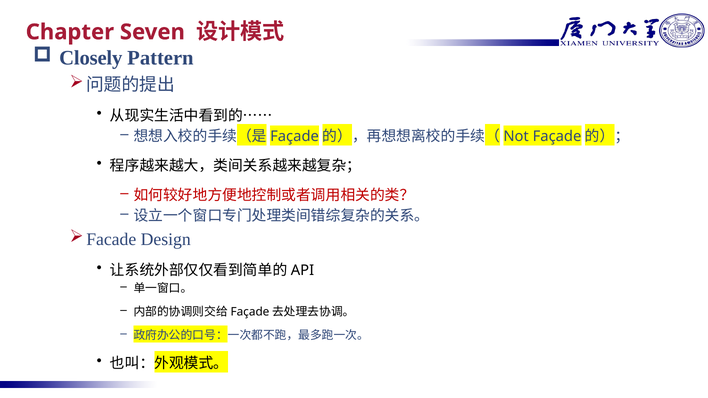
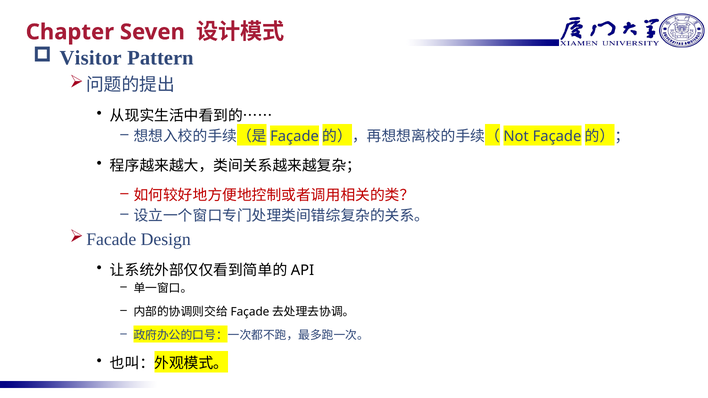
Closely: Closely -> Visitor
